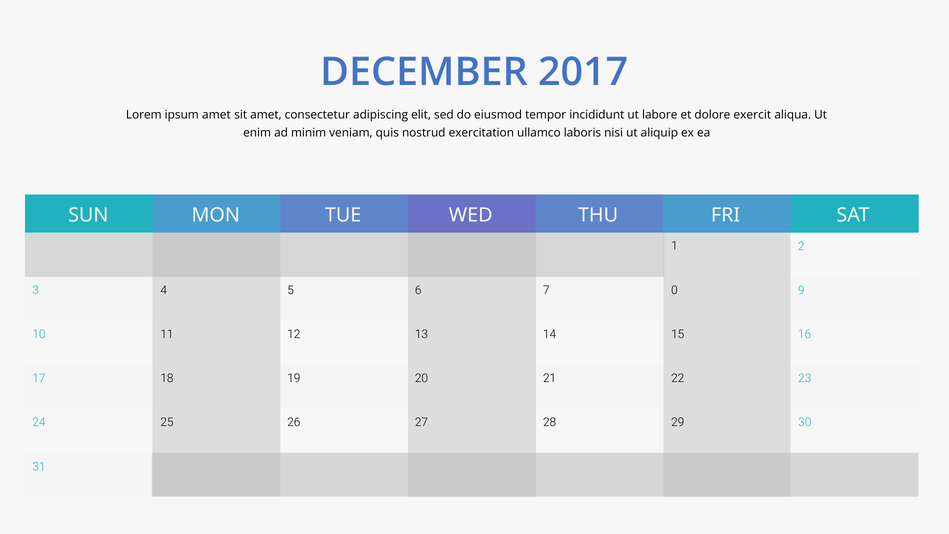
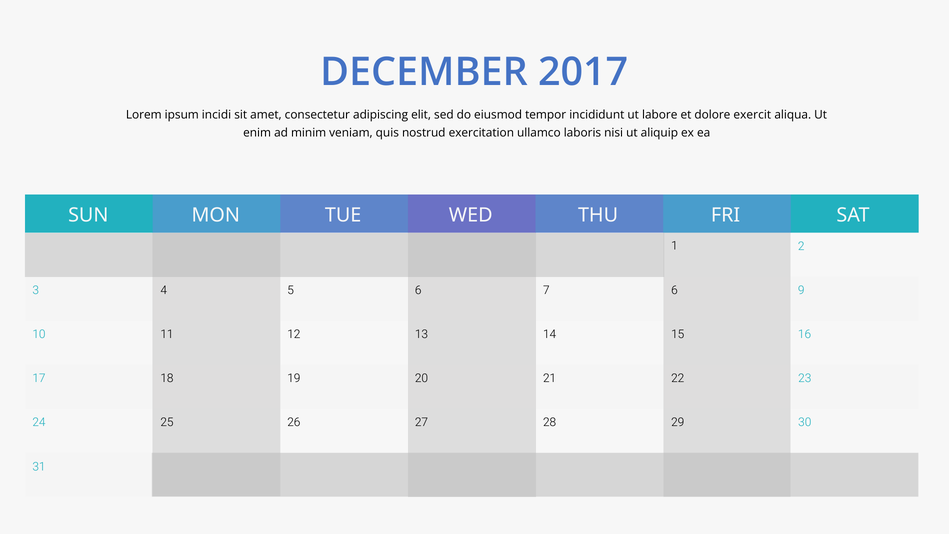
ipsum amet: amet -> incidi
7 0: 0 -> 6
